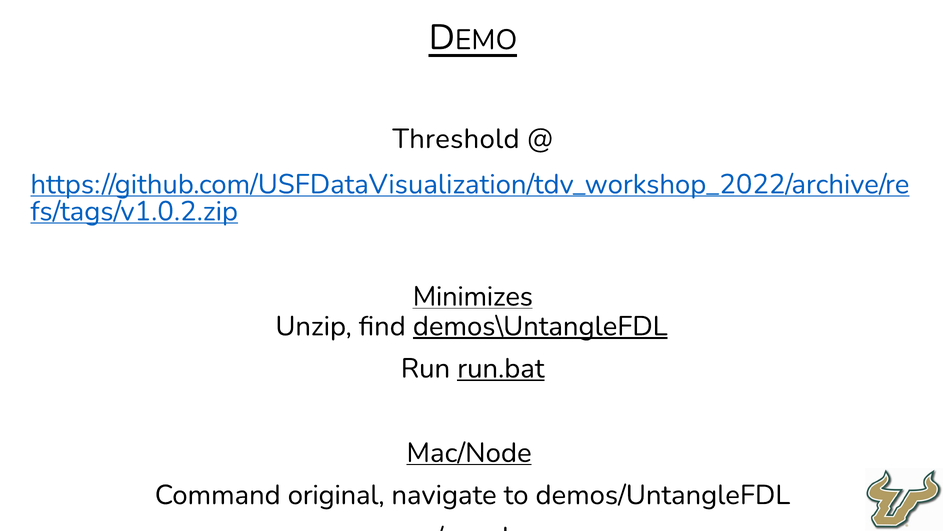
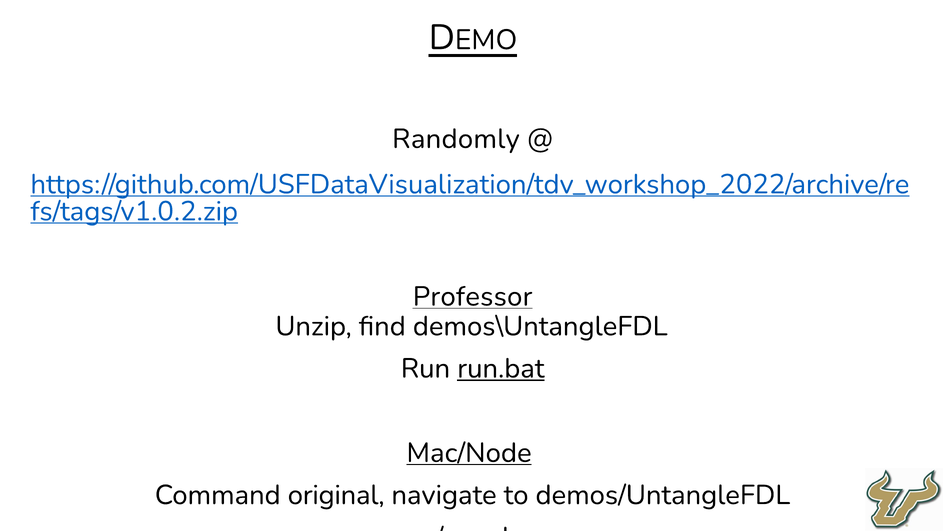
Threshold: Threshold -> Randomly
Minimizes: Minimizes -> Professor
demos\UntangleFDL underline: present -> none
